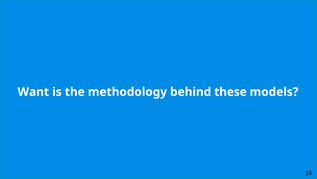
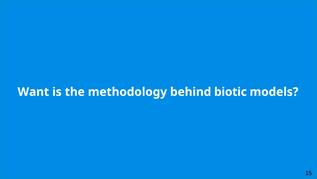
these: these -> biotic
